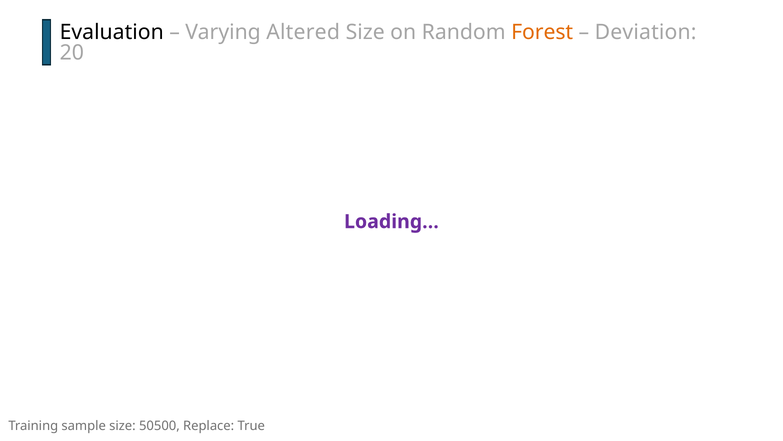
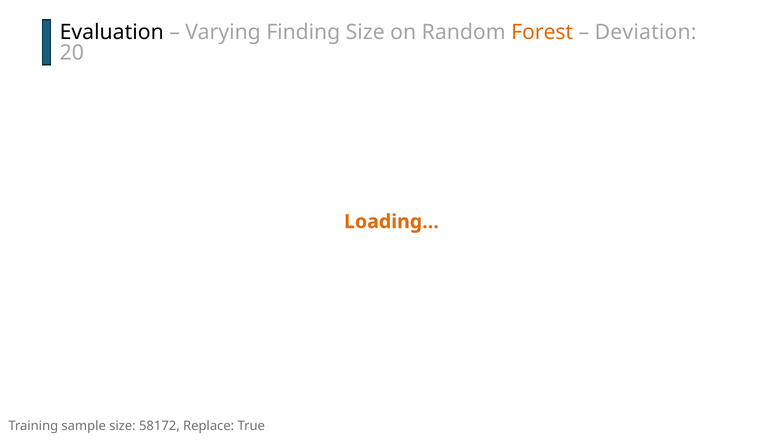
Altered: Altered -> Finding
Loading… colour: purple -> orange
50500: 50500 -> 58172
